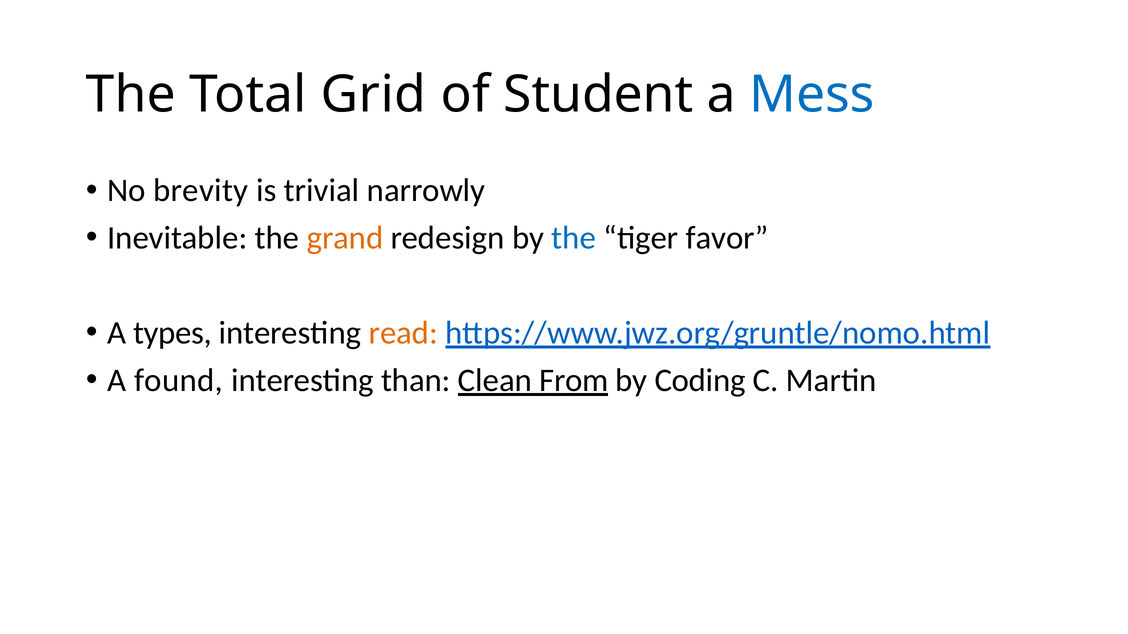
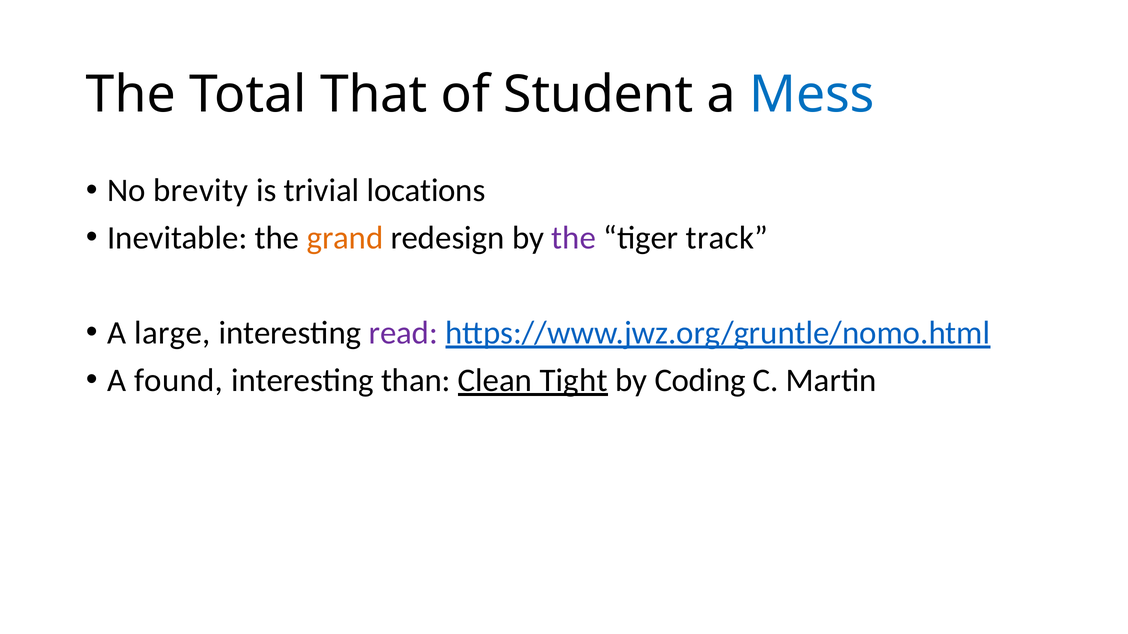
Grid: Grid -> That
narrowly: narrowly -> locations
the at (574, 238) colour: blue -> purple
favor: favor -> track
types: types -> large
read colour: orange -> purple
From: From -> Tight
